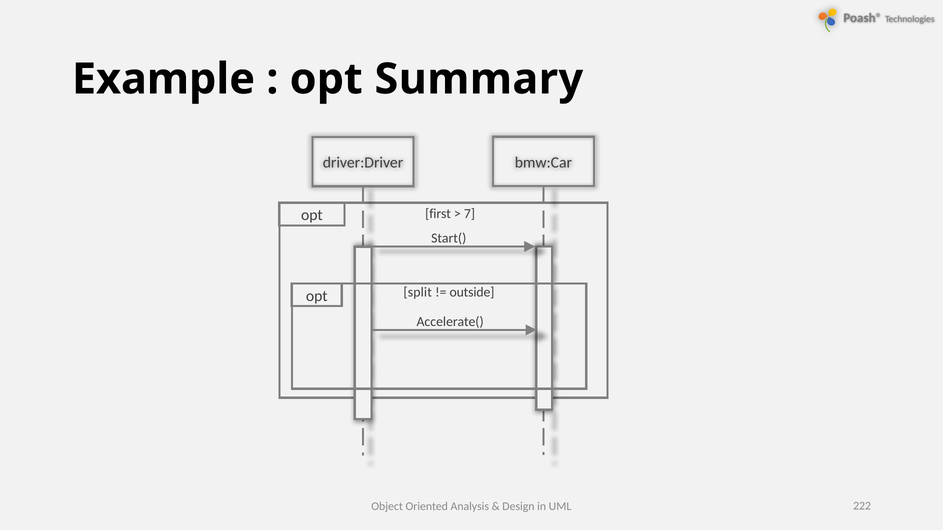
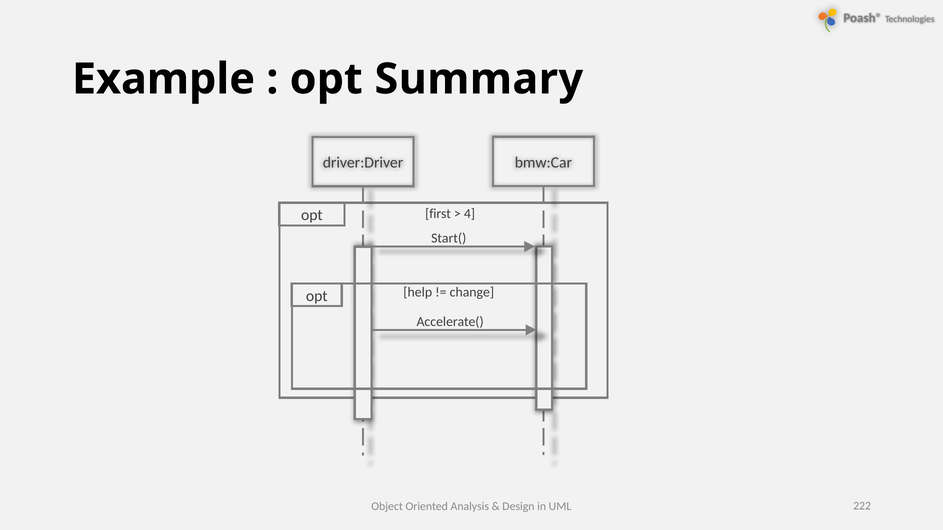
7: 7 -> 4
split: split -> help
outside: outside -> change
